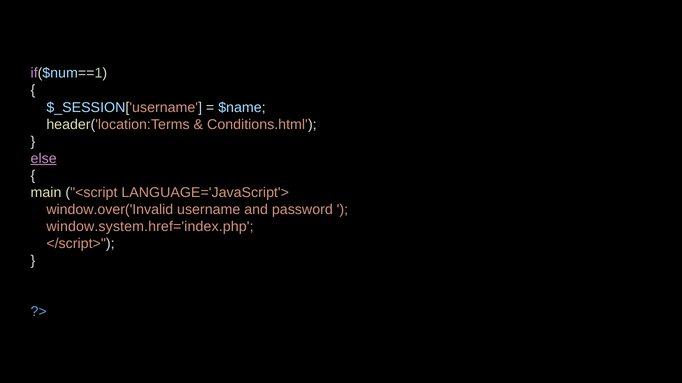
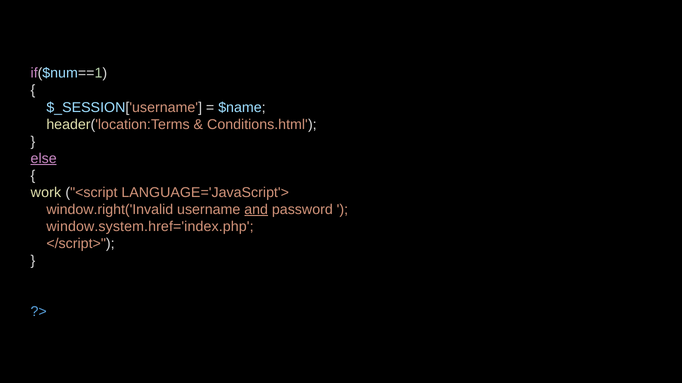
main: main -> work
window.over('Invalid: window.over('Invalid -> window.right('Invalid
and underline: none -> present
